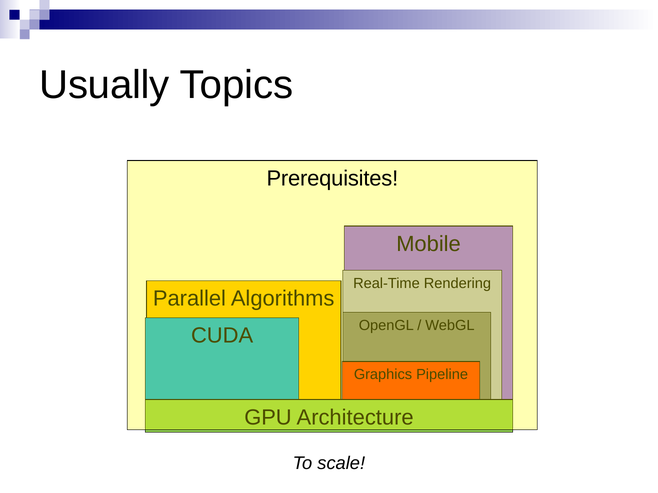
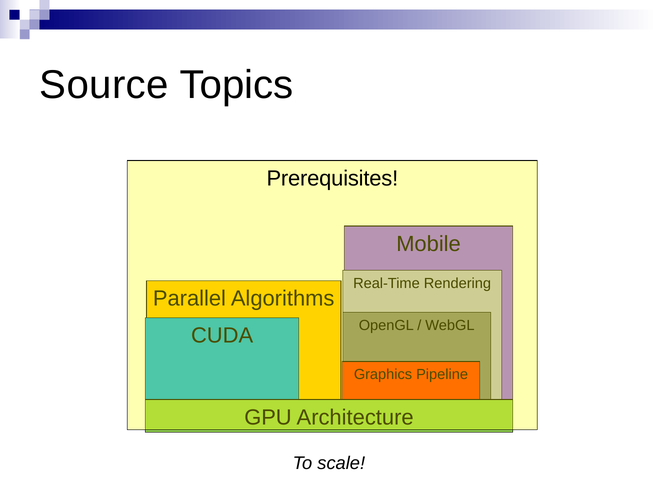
Usually: Usually -> Source
